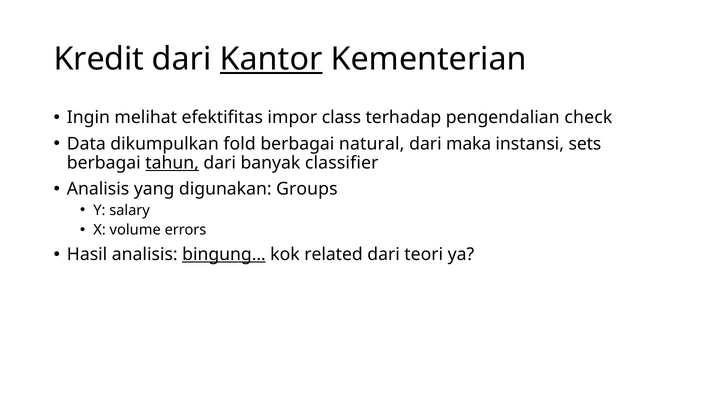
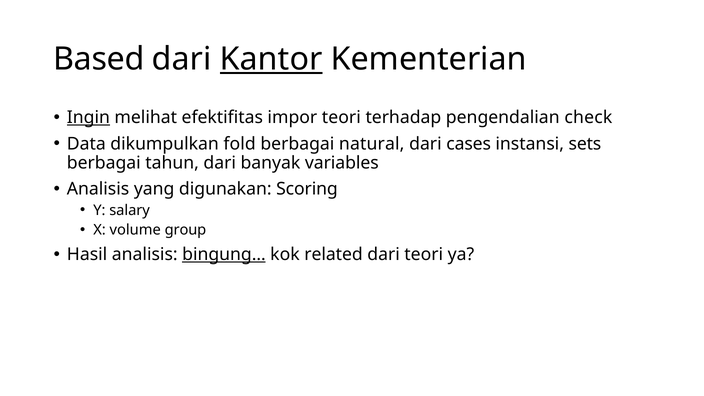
Kredit: Kredit -> Based
Ingin underline: none -> present
impor class: class -> teori
maka: maka -> cases
tahun underline: present -> none
classifier: classifier -> variables
Groups: Groups -> Scoring
errors: errors -> group
